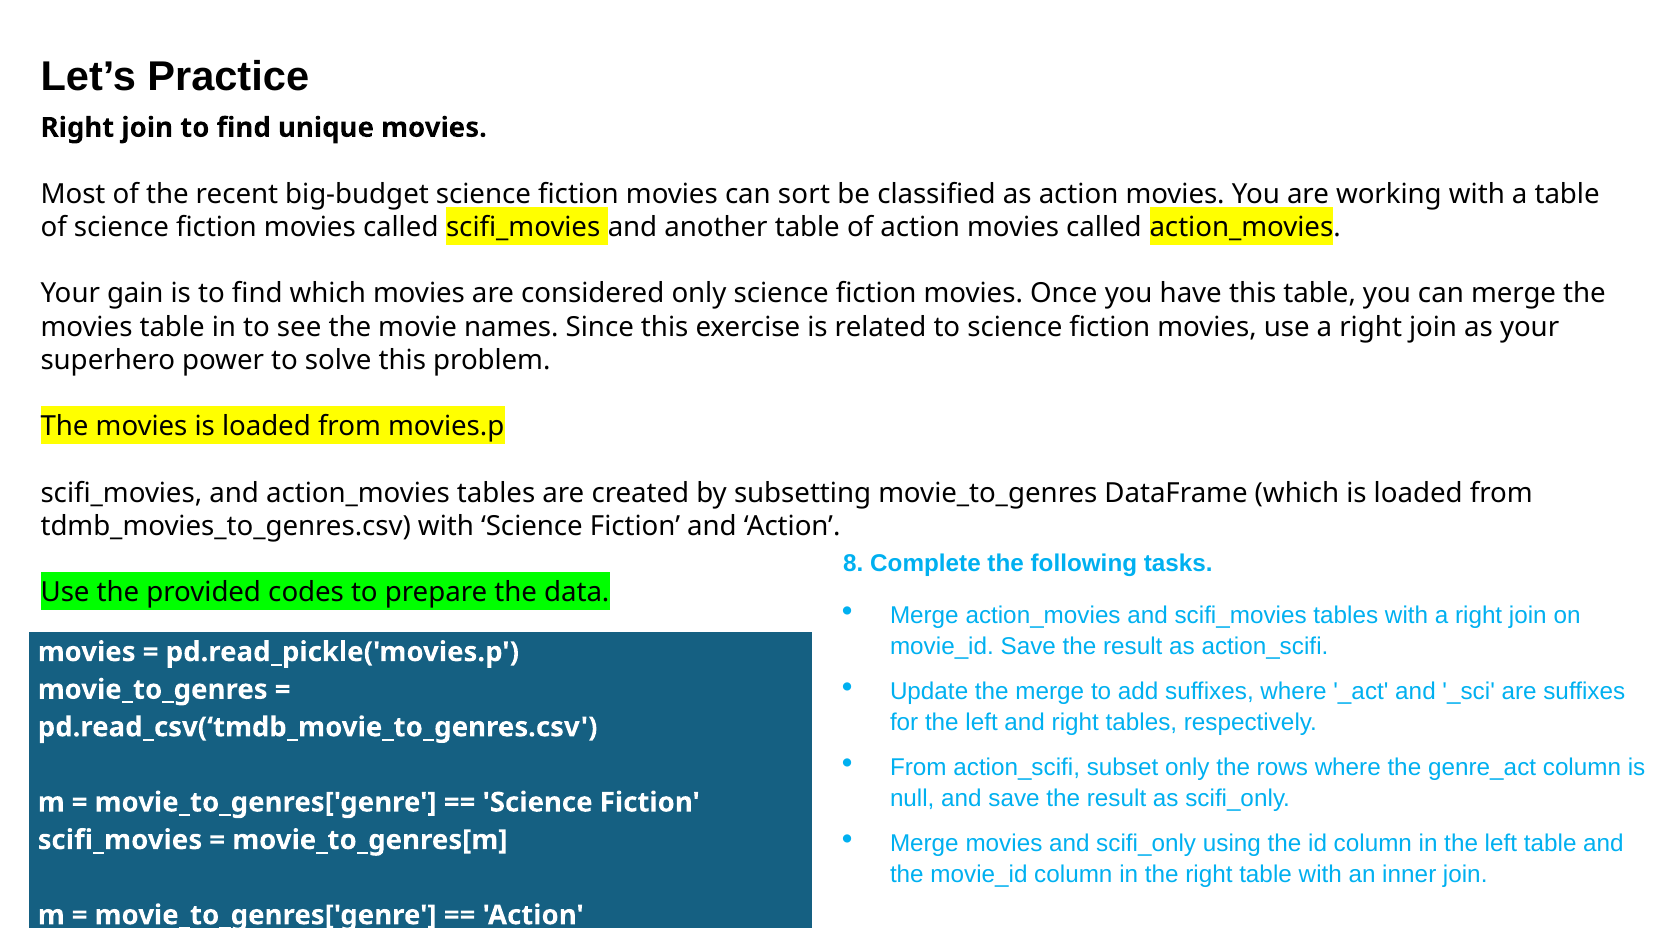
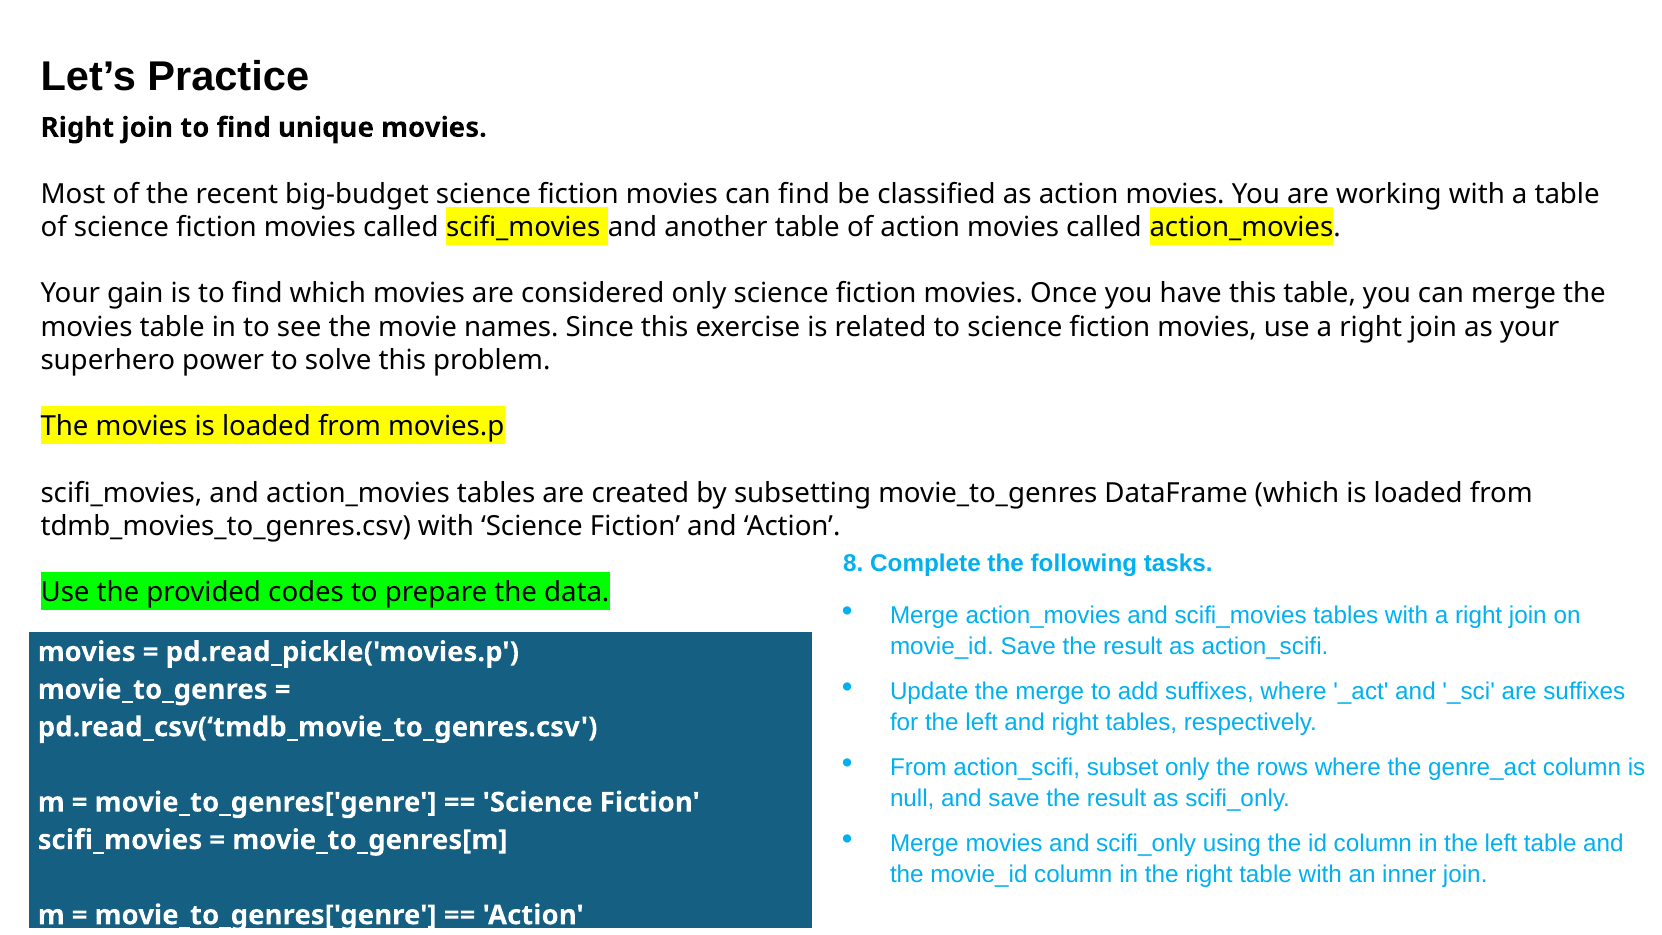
can sort: sort -> find
